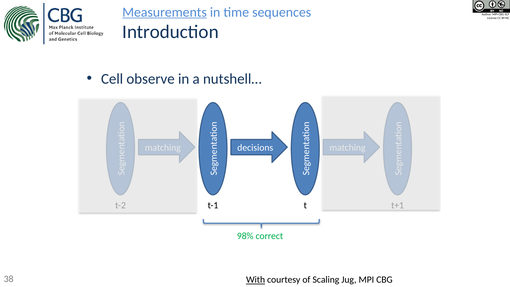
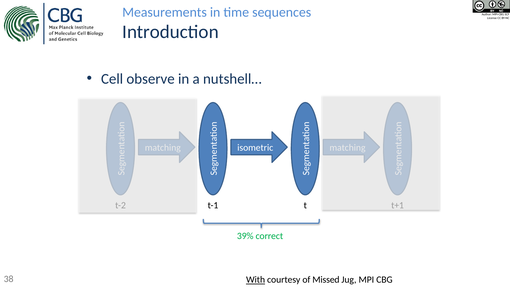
Measurements underline: present -> none
decisions: decisions -> isometric
98%: 98% -> 39%
Scaling: Scaling -> Missed
